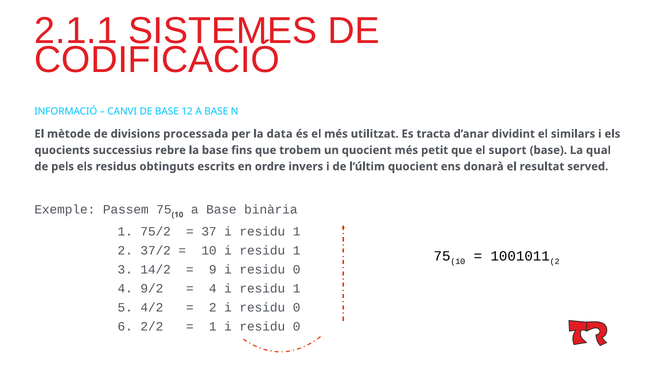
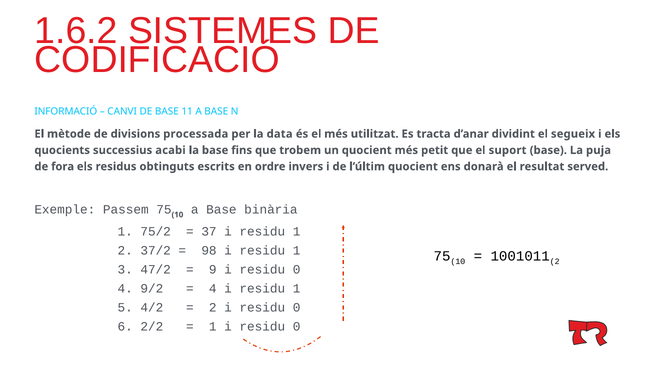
2.1.1: 2.1.1 -> 1.6.2
12: 12 -> 11
similars: similars -> segueix
rebre: rebre -> acabi
qual: qual -> puja
pels: pels -> fora
10 at (209, 251): 10 -> 98
14/2: 14/2 -> 47/2
